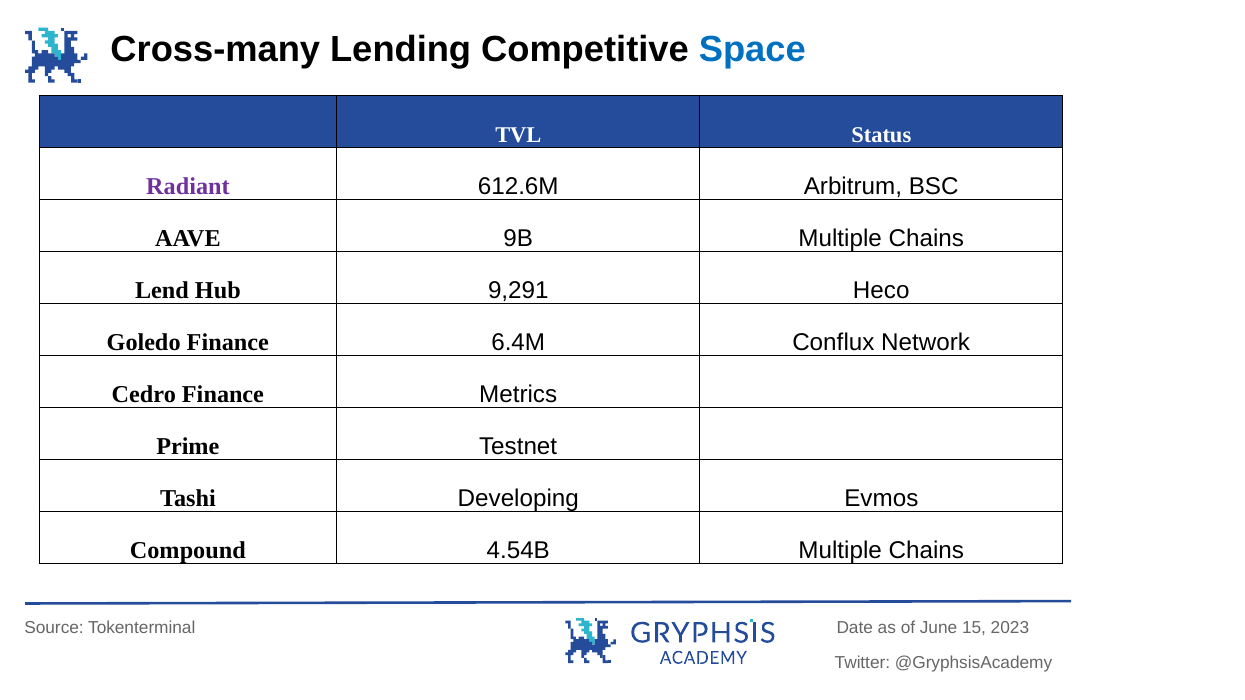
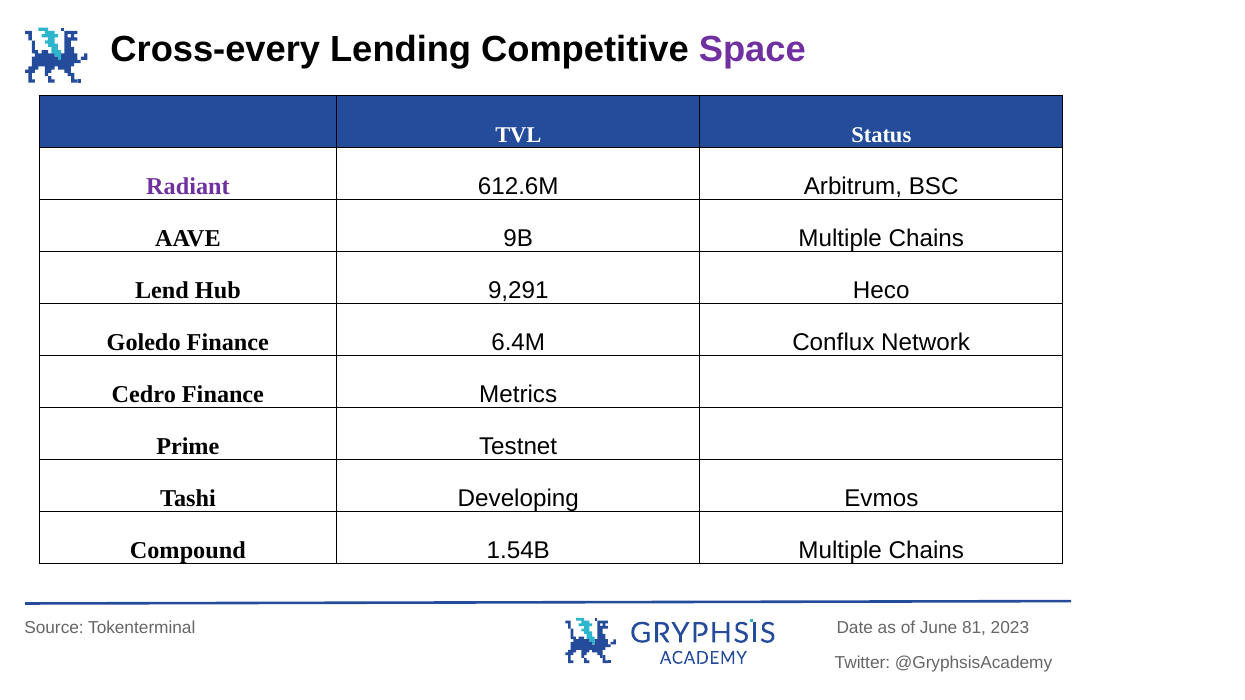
Cross-many: Cross-many -> Cross-every
Space colour: blue -> purple
4.54B: 4.54B -> 1.54B
15: 15 -> 81
